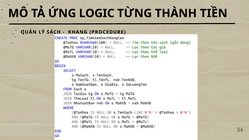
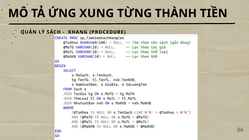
LOGIC: LOGIC -> XUNG
